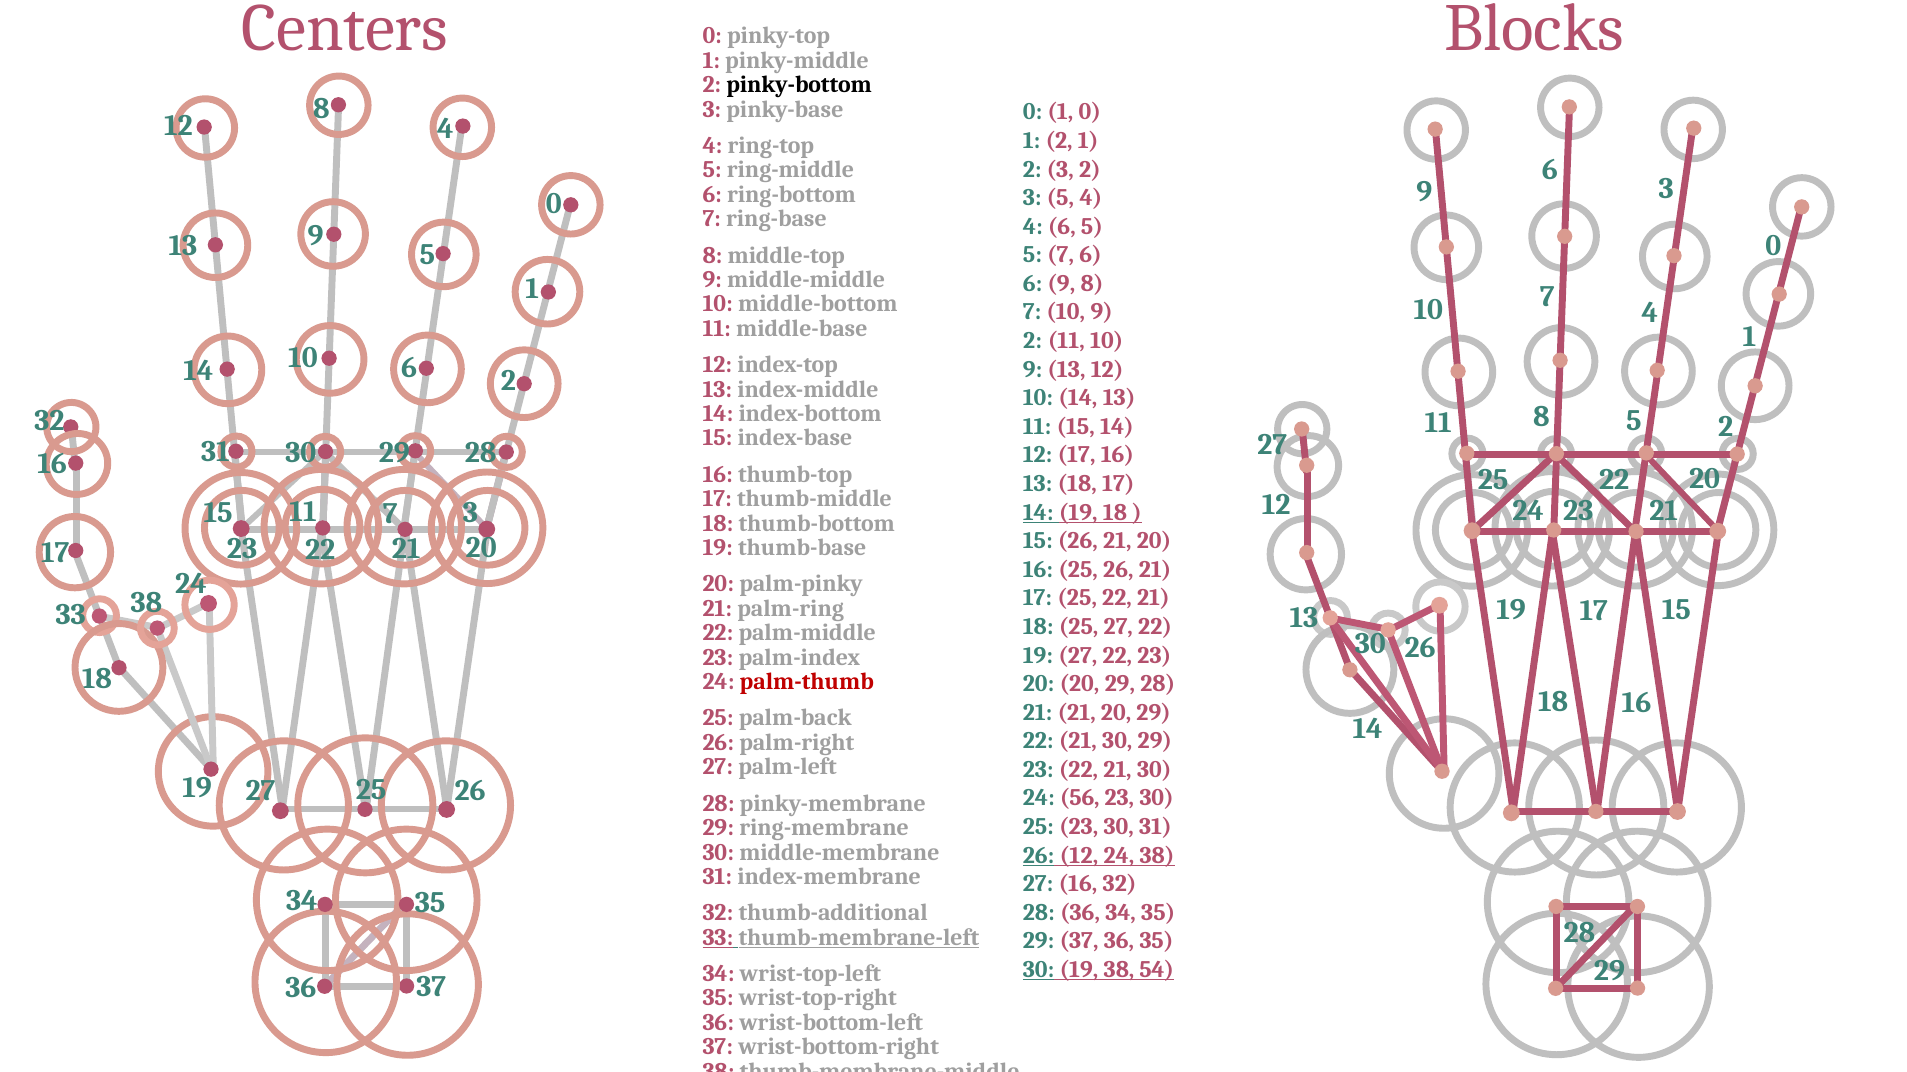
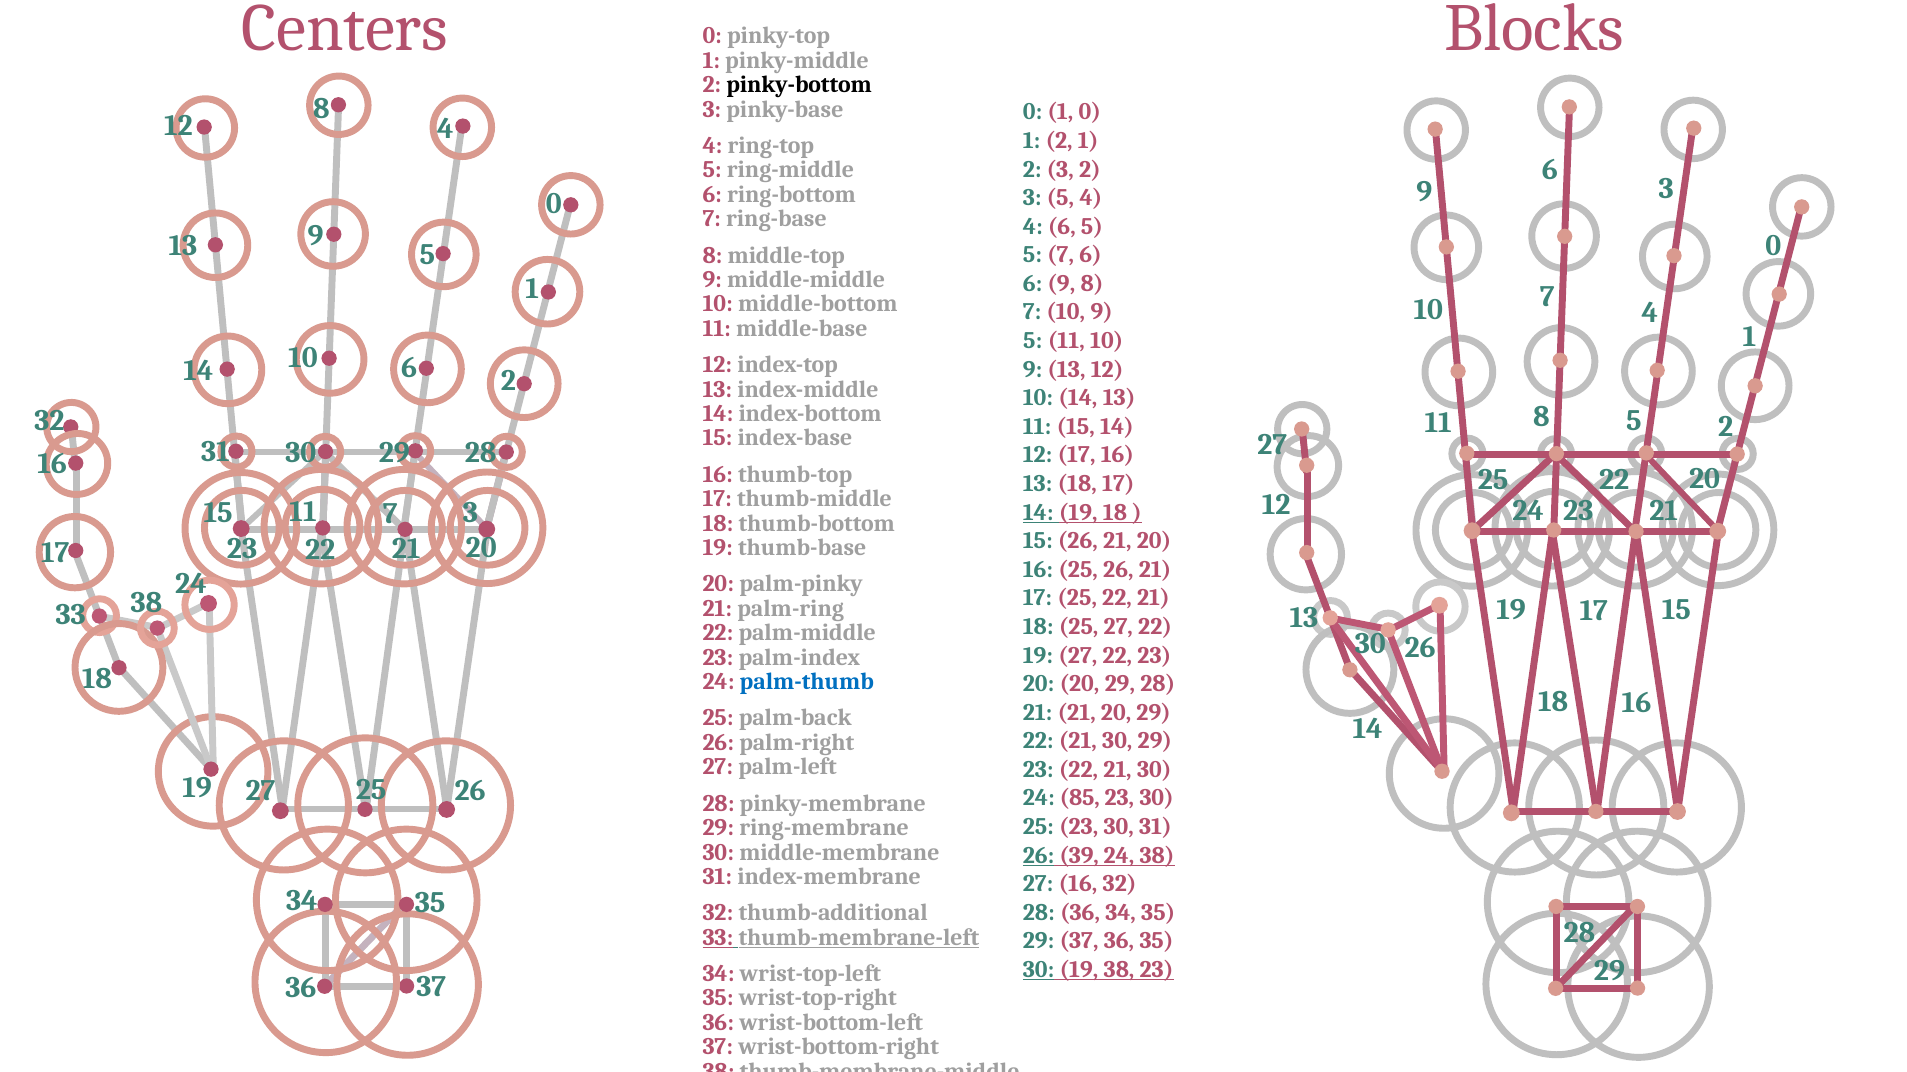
2 at (1033, 341): 2 -> 5
palm-thumb colour: red -> blue
56: 56 -> 85
26 12: 12 -> 39
38 54: 54 -> 23
